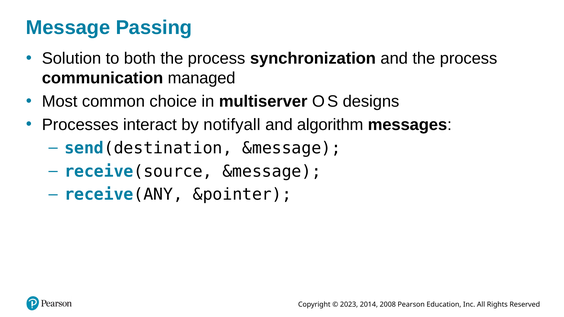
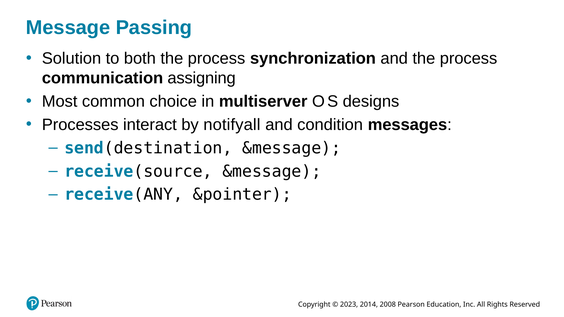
managed: managed -> assigning
algorithm: algorithm -> condition
